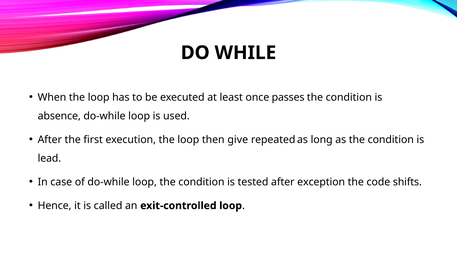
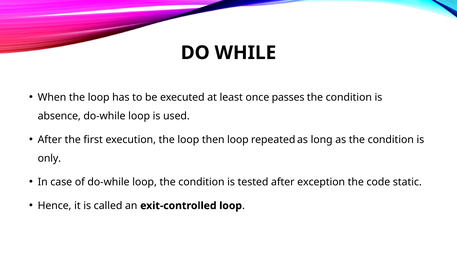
then give: give -> loop
lead: lead -> only
shifts: shifts -> static
